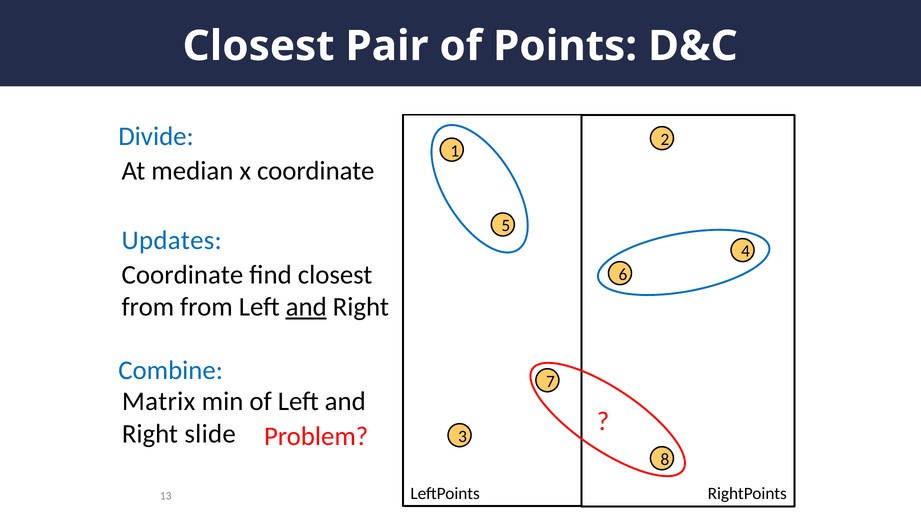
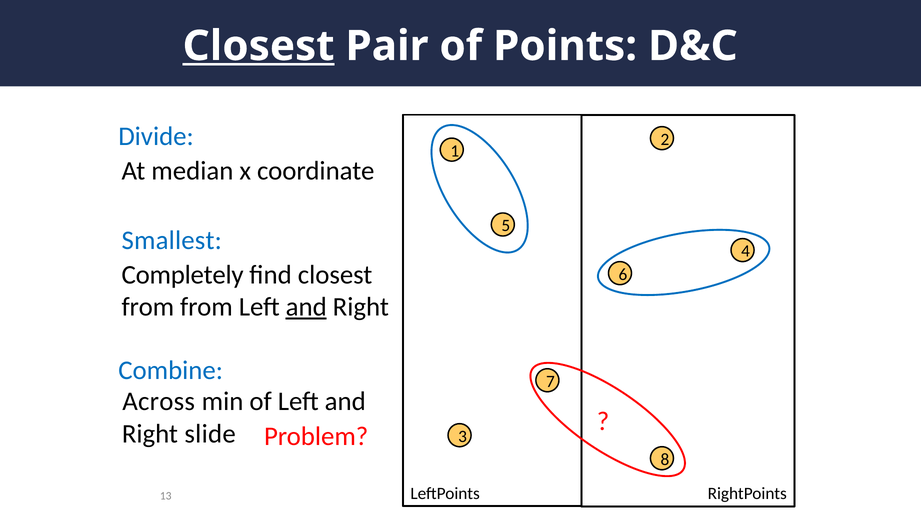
Closest at (259, 46) underline: none -> present
Updates: Updates -> Smallest
Coordinate at (182, 275): Coordinate -> Completely
Matrix: Matrix -> Across
